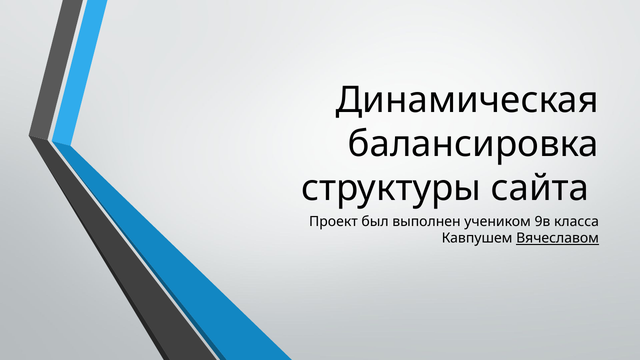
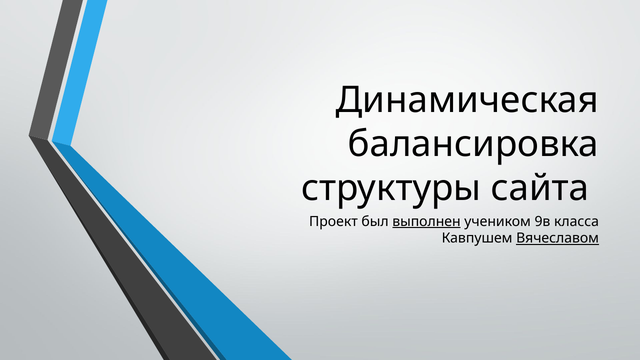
выполнен underline: none -> present
